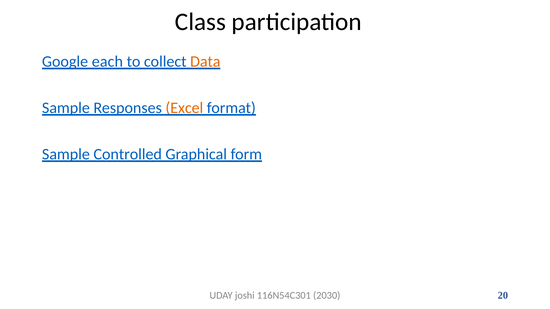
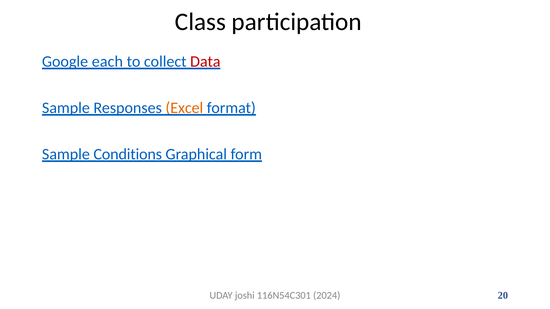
Data colour: orange -> red
Controlled: Controlled -> Conditions
2030: 2030 -> 2024
